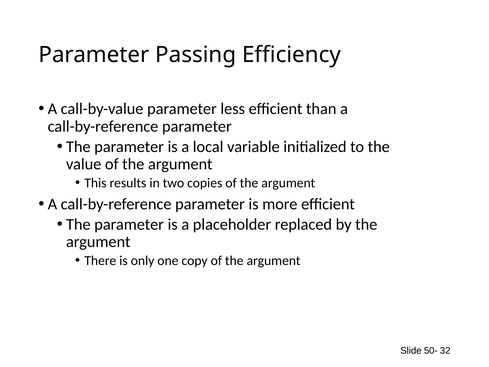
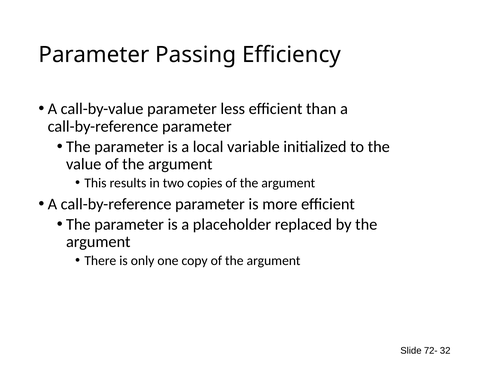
50-: 50- -> 72-
